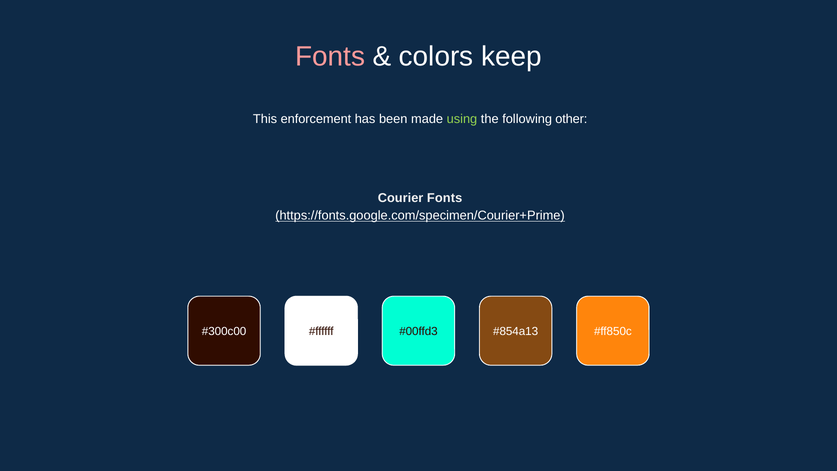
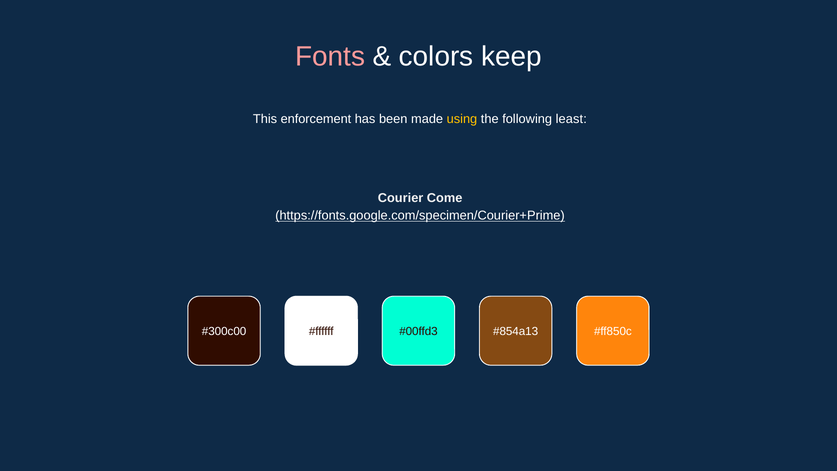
using colour: light green -> yellow
other: other -> least
Courier Fonts: Fonts -> Come
